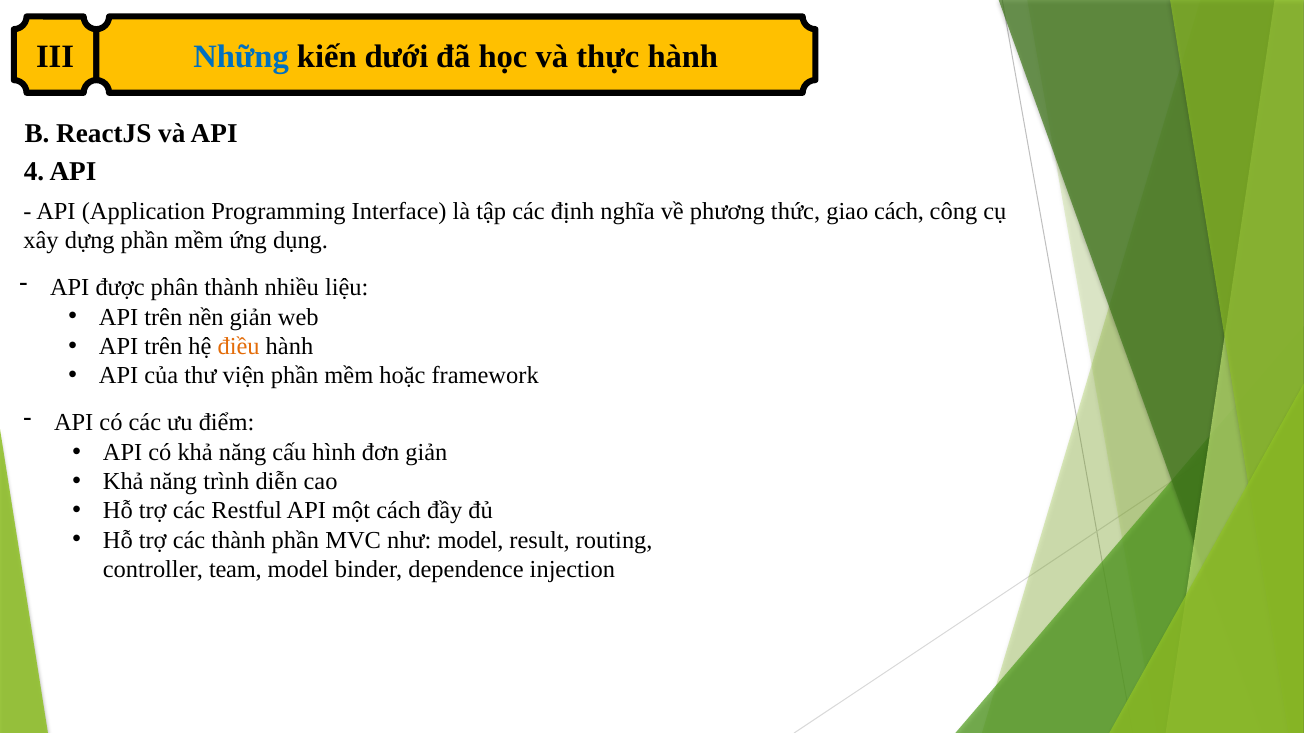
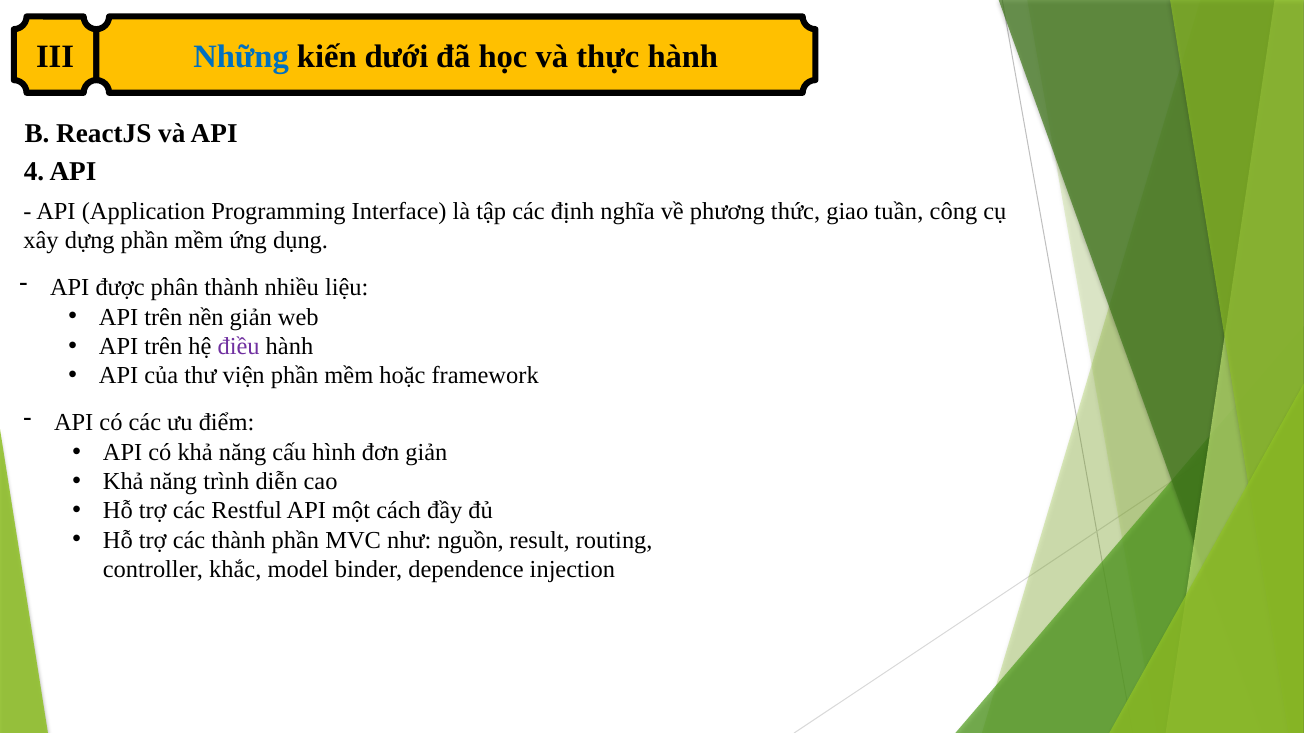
giao cách: cách -> tuần
điều colour: orange -> purple
như model: model -> nguồn
team: team -> khắc
